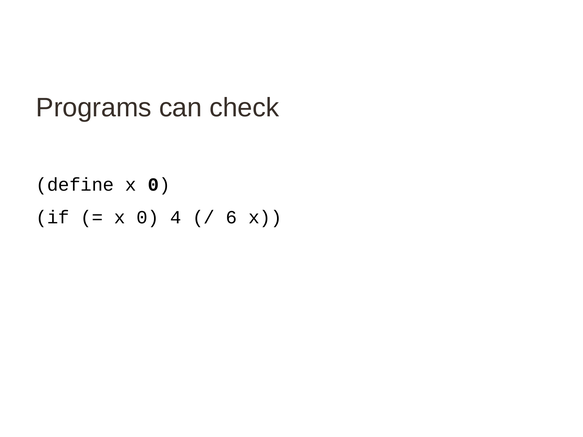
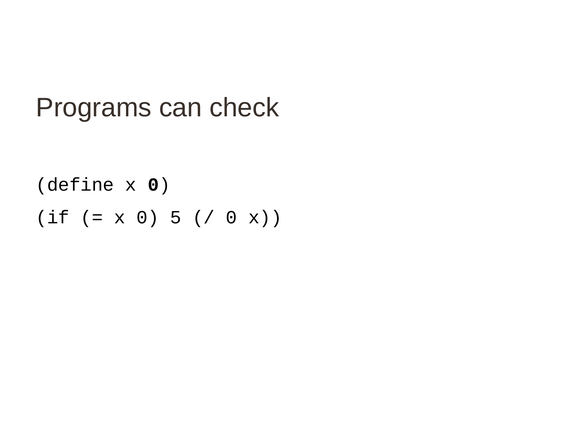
4: 4 -> 5
6 at (232, 218): 6 -> 0
